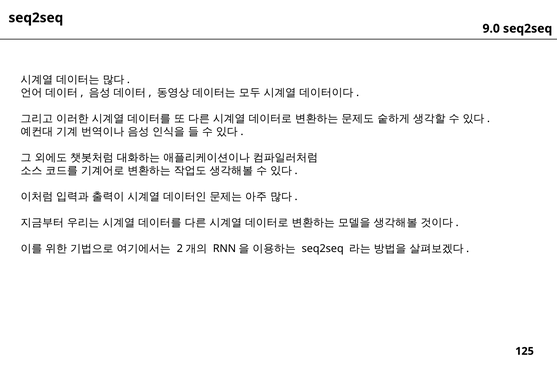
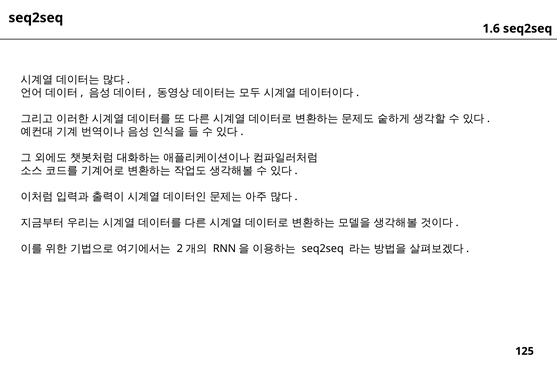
9.0: 9.0 -> 1.6
